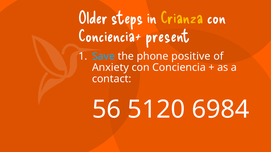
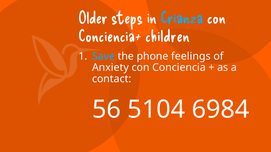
Crianza colour: yellow -> light blue
present: present -> children
positive: positive -> feelings
5120: 5120 -> 5104
